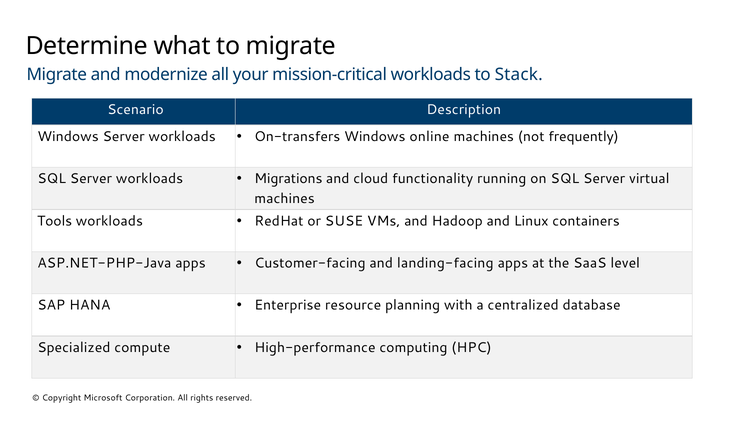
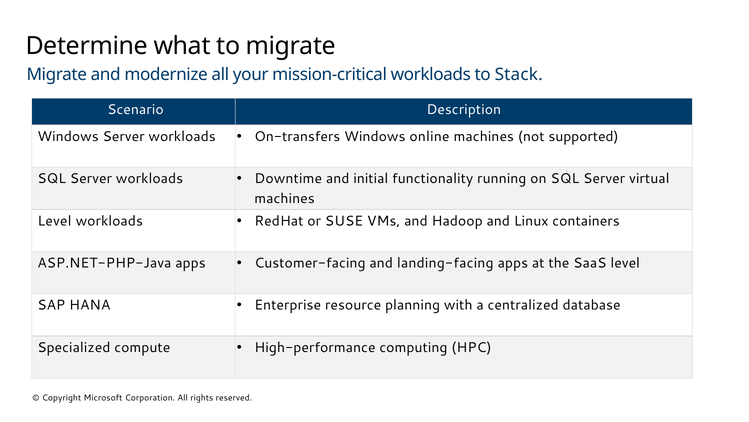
frequently: frequently -> supported
Migrations: Migrations -> Downtime
cloud: cloud -> initial
Tools at (55, 221): Tools -> Level
